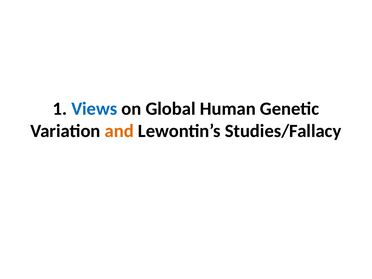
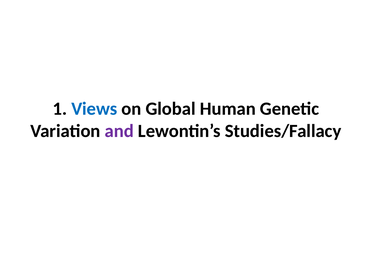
and colour: orange -> purple
